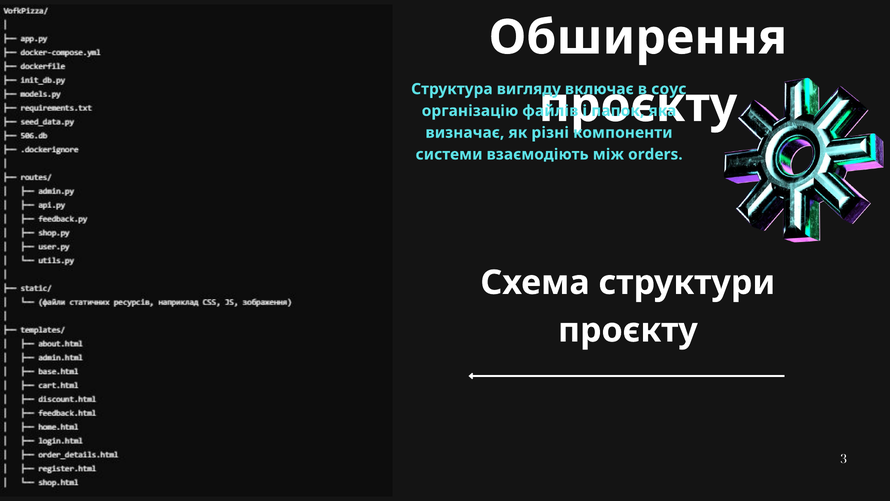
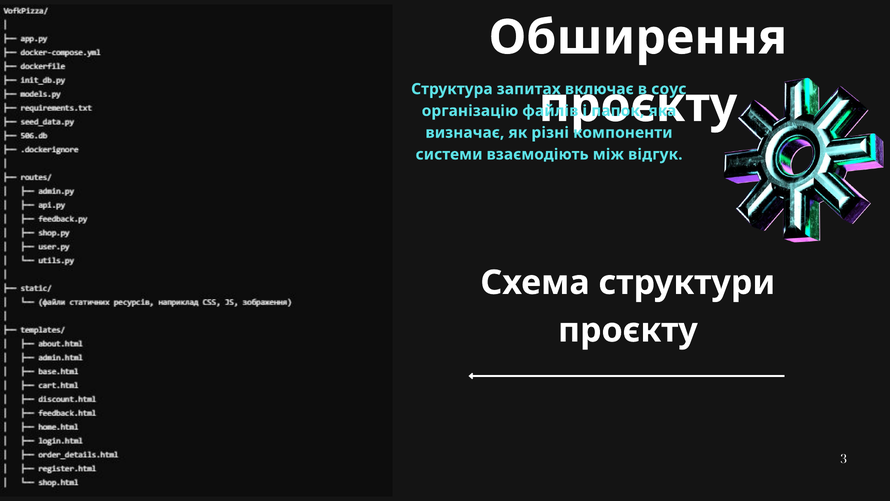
вигляду: вигляду -> запитах
orders: orders -> відгук
